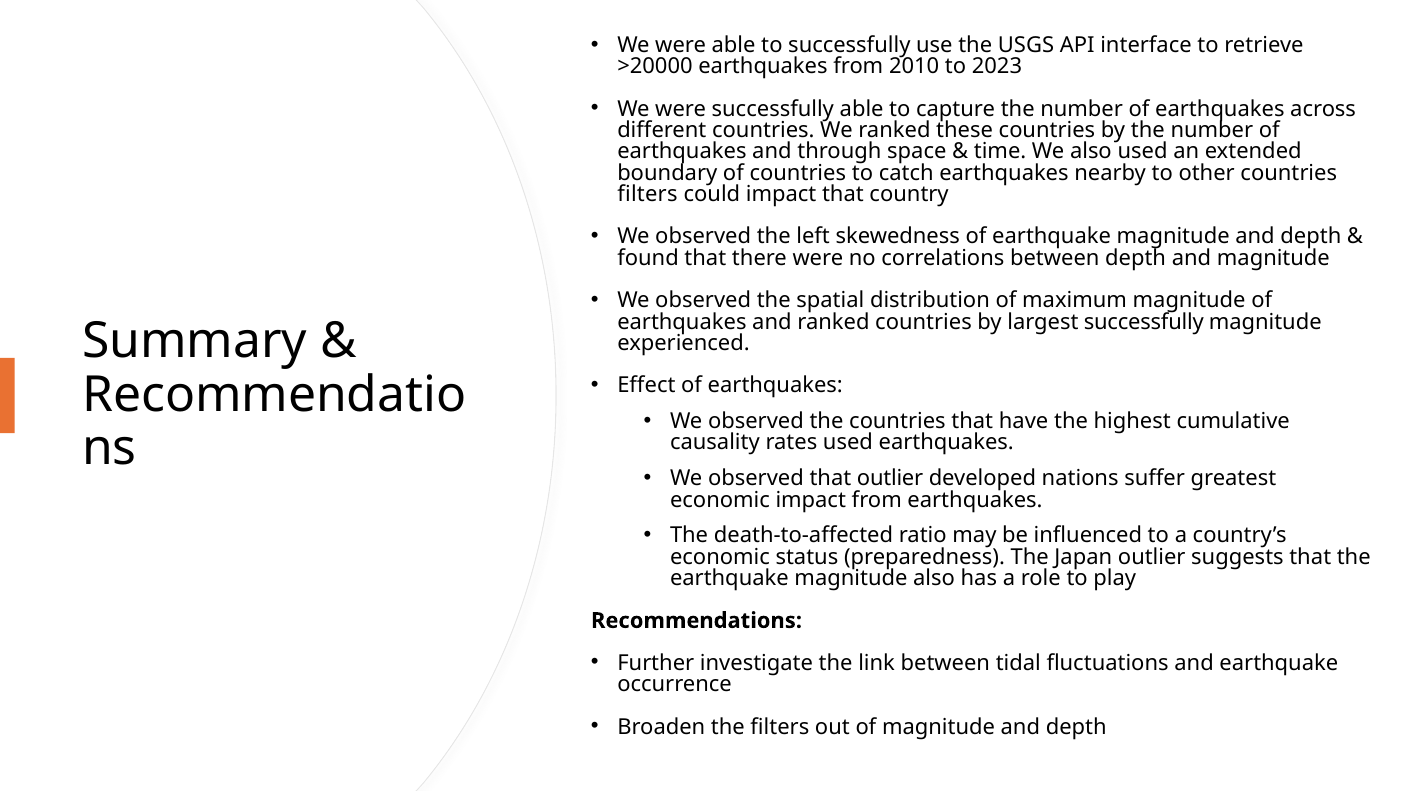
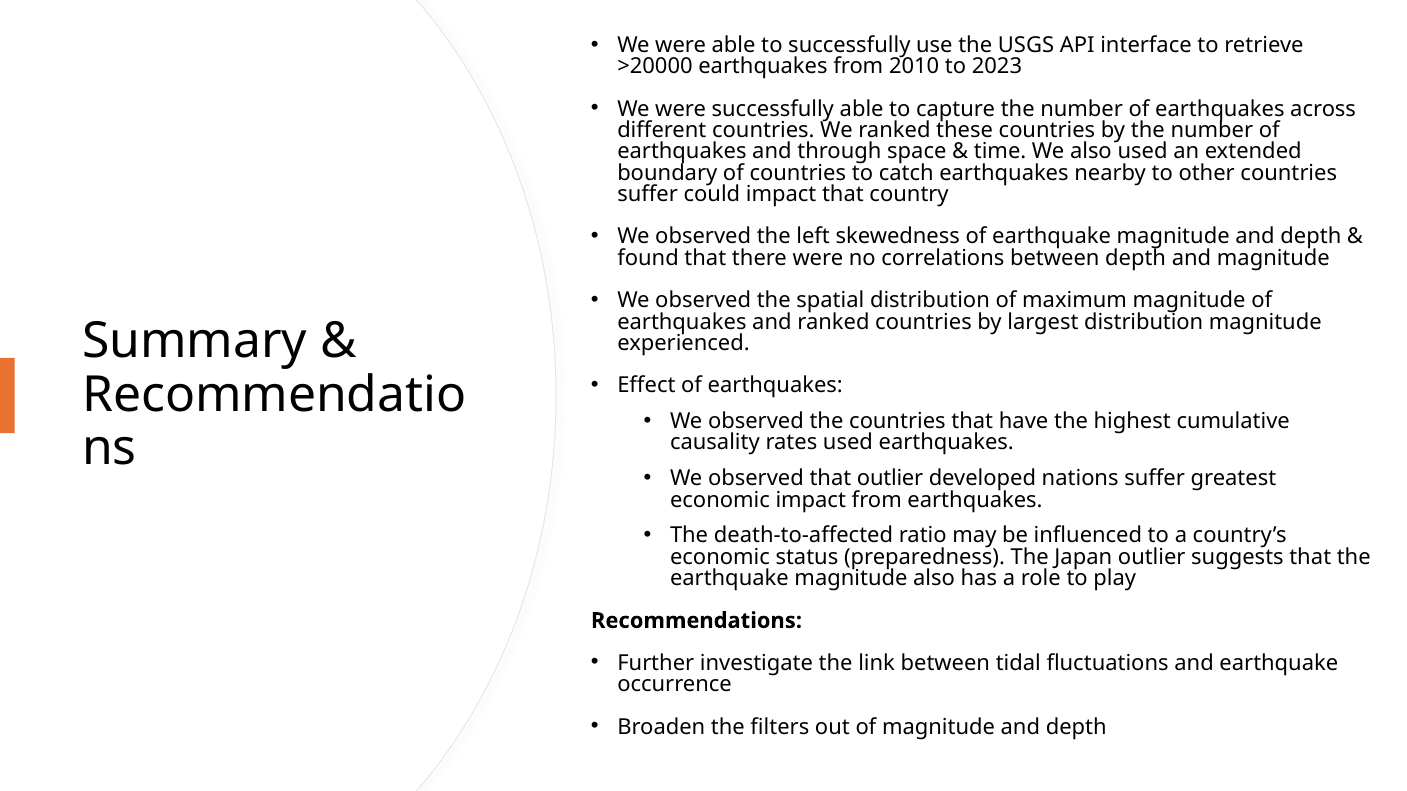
filters at (647, 194): filters -> suffer
largest successfully: successfully -> distribution
